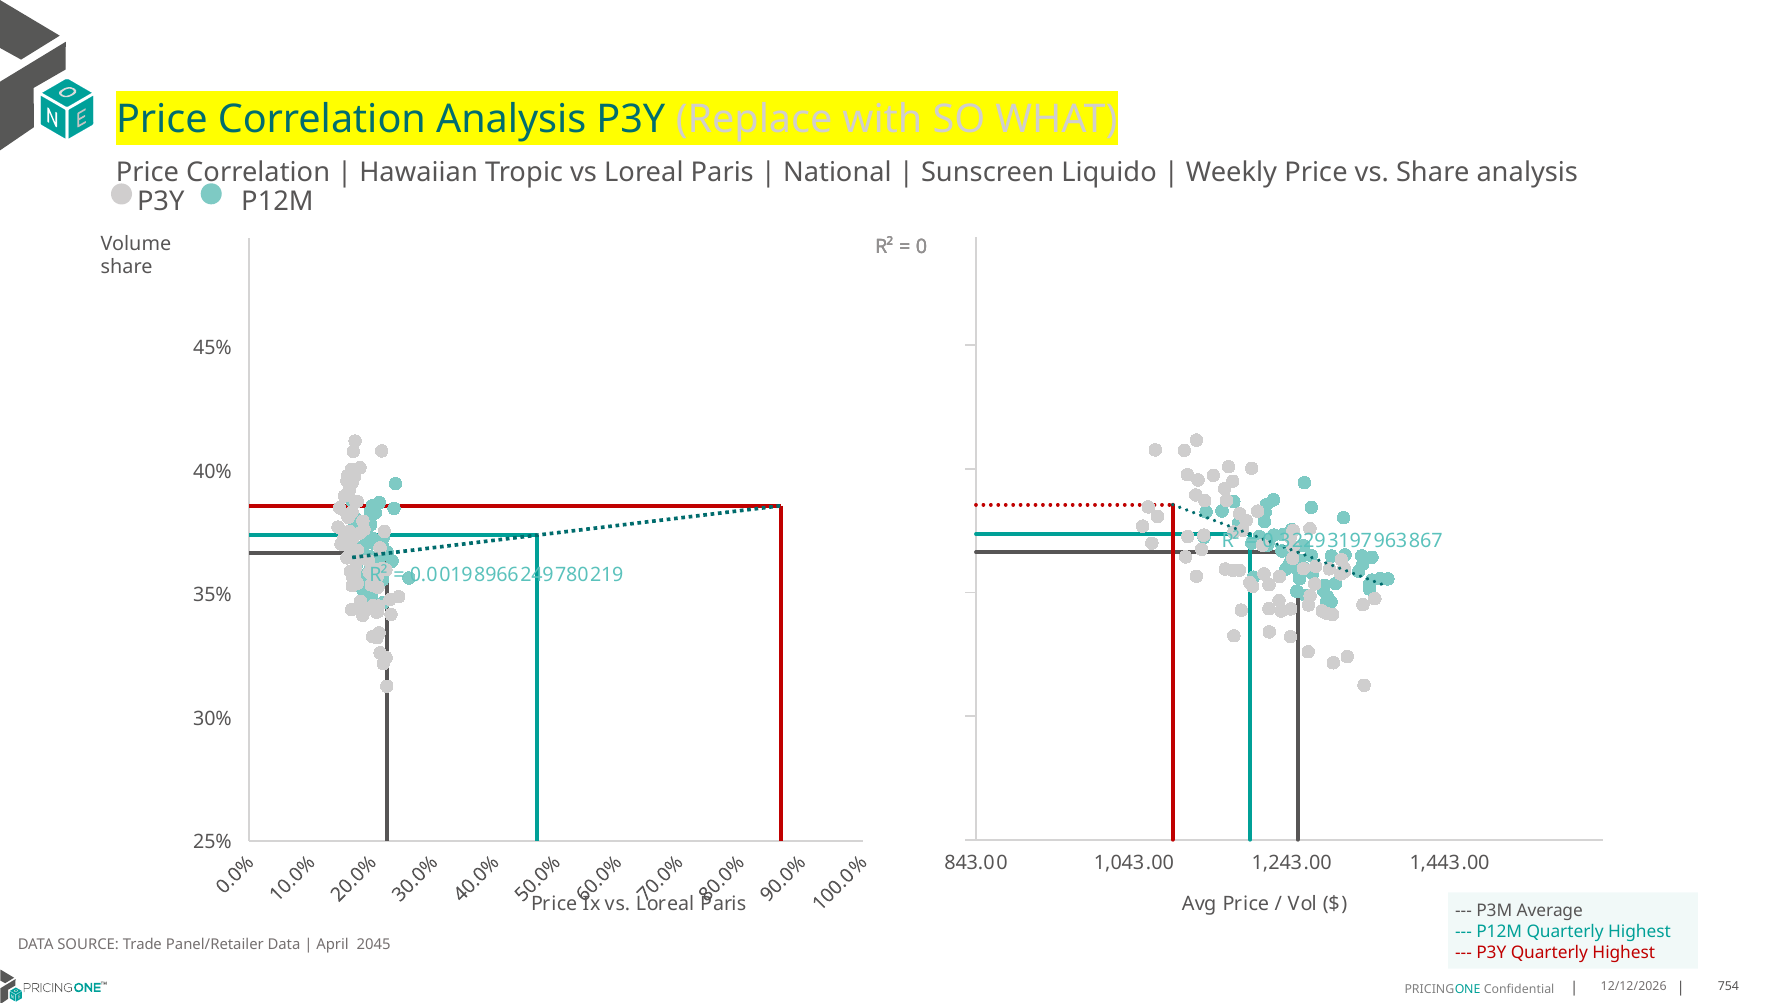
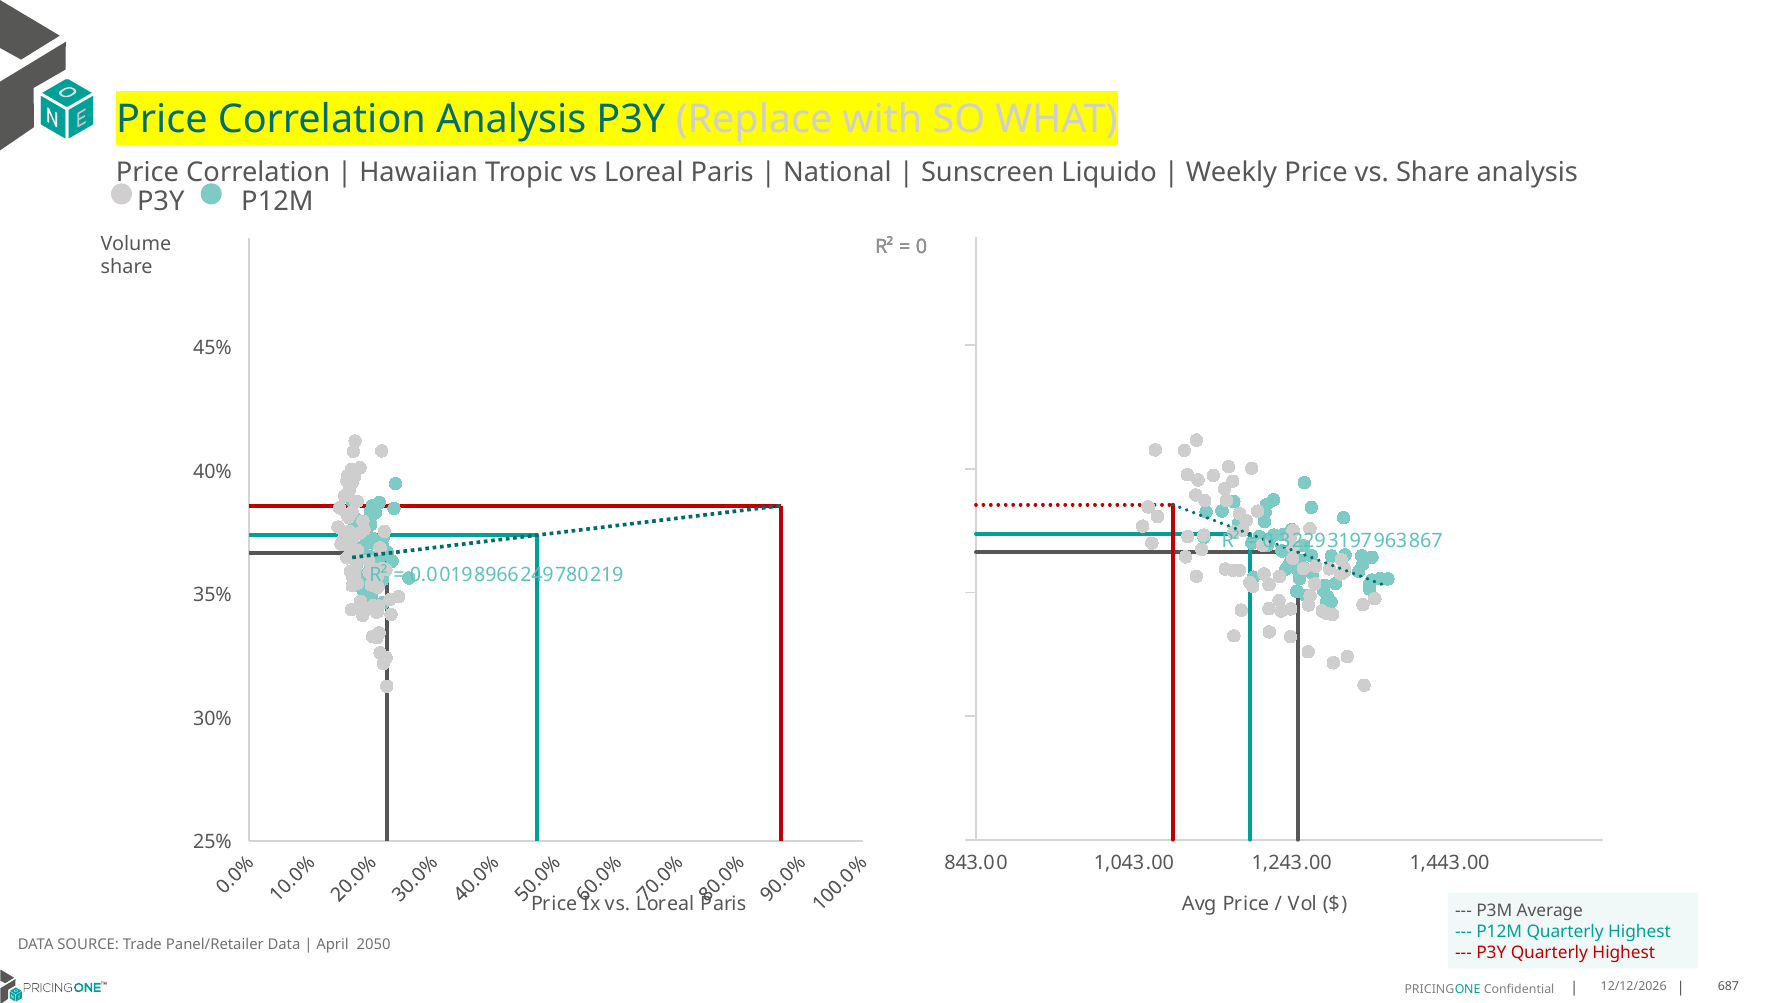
2045: 2045 -> 2050
754: 754 -> 687
